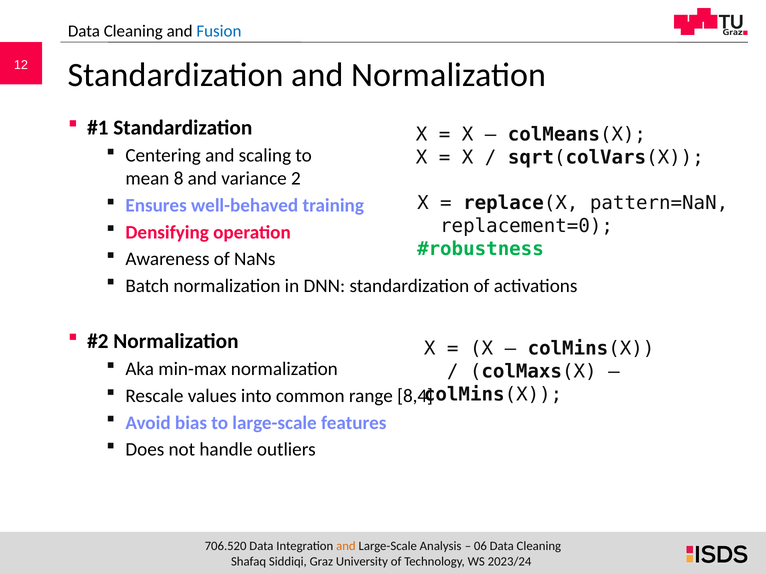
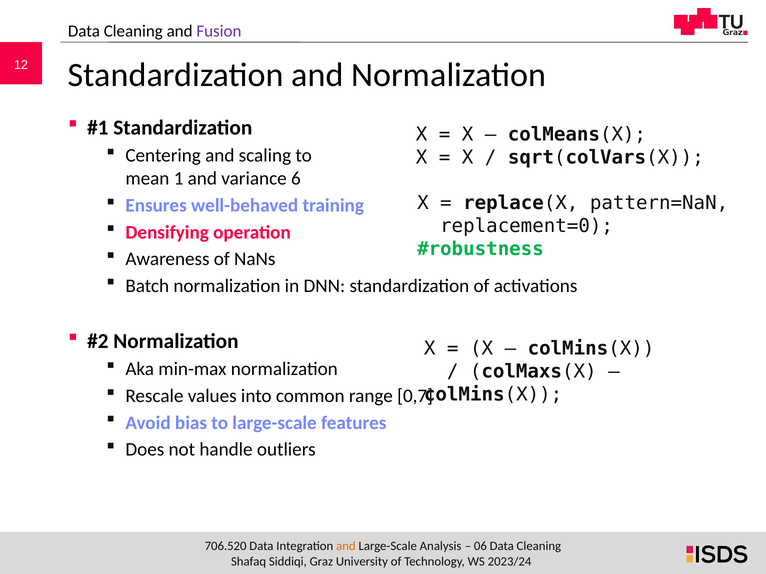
Fusion colour: blue -> purple
8: 8 -> 1
2: 2 -> 6
8,4: 8,4 -> 0,7
